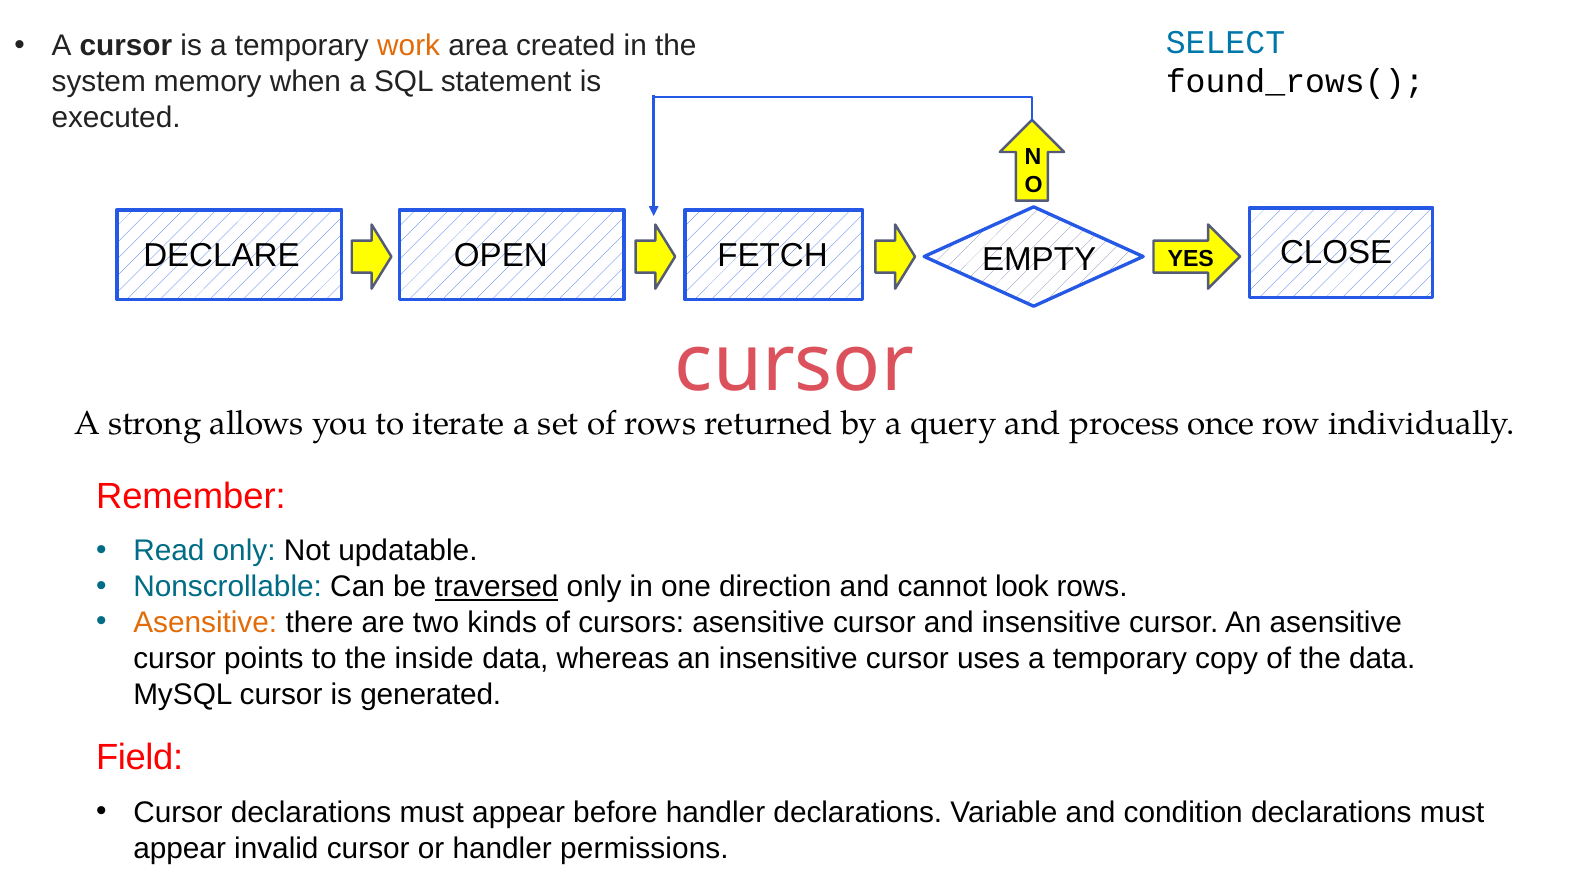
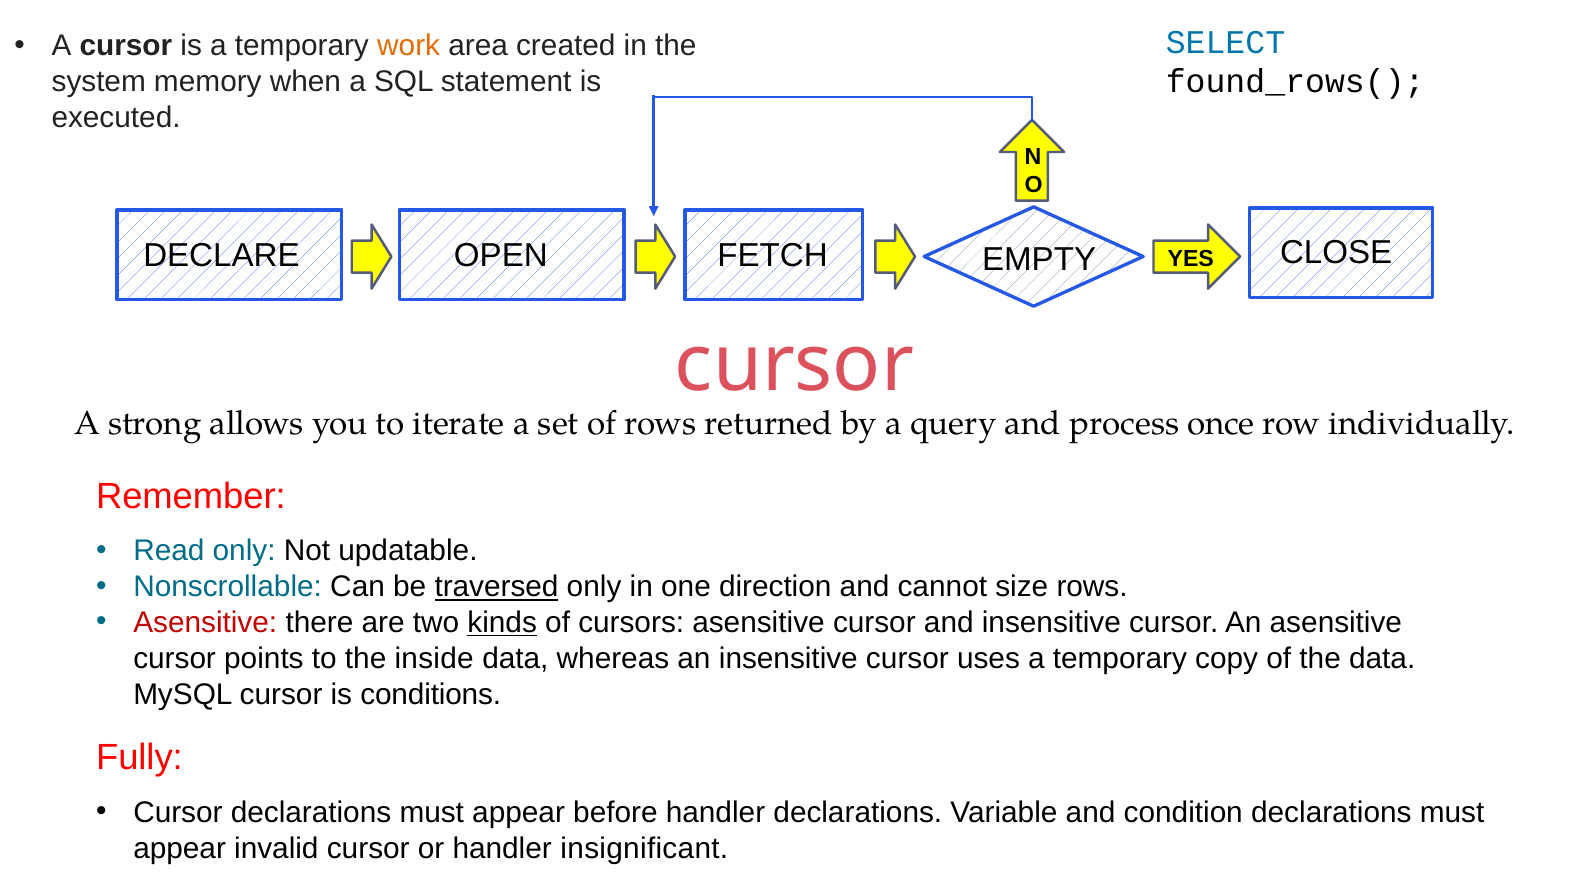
look: look -> size
Asensitive at (205, 623) colour: orange -> red
kinds underline: none -> present
generated: generated -> conditions
Field: Field -> Fully
permissions: permissions -> insignificant
